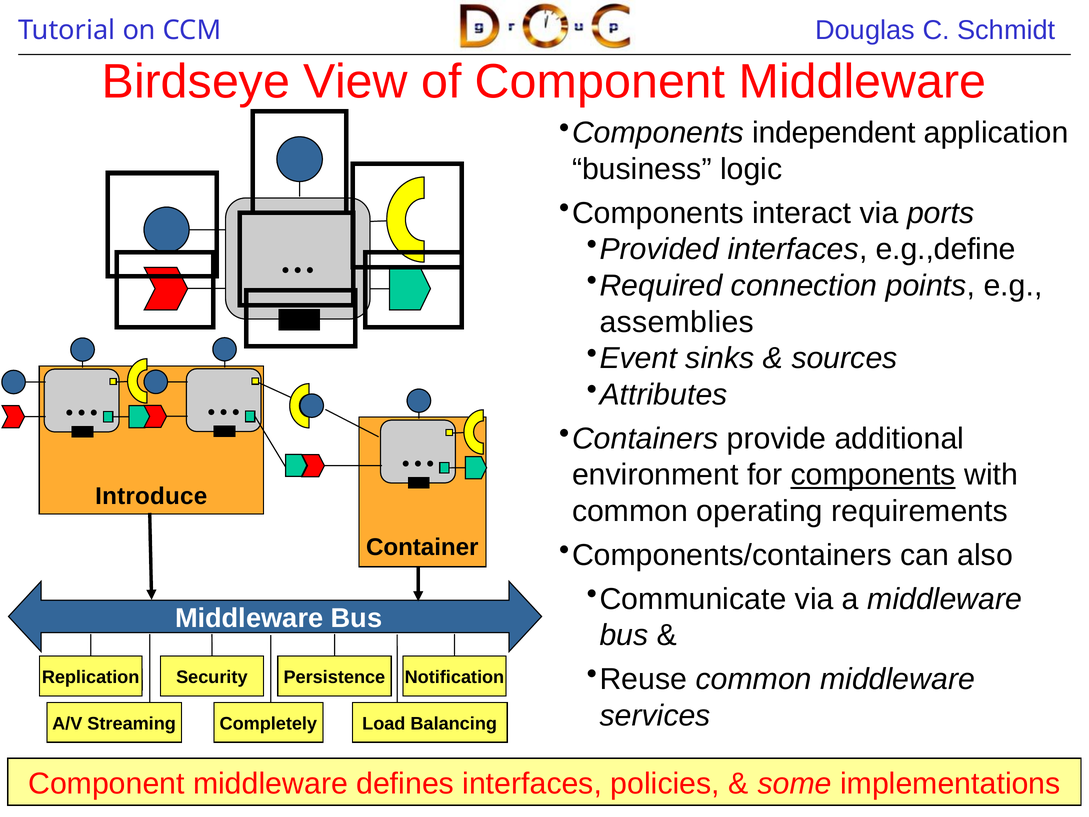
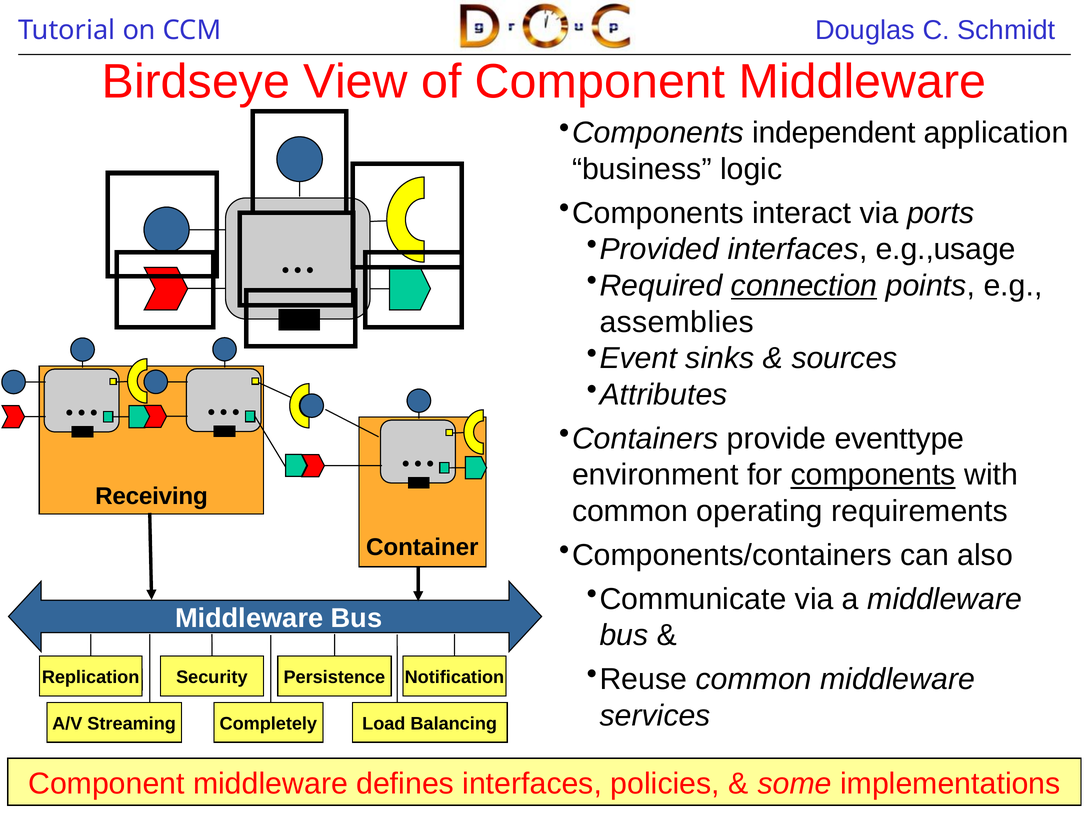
e.g.,define: e.g.,define -> e.g.,usage
connection underline: none -> present
additional: additional -> eventtype
Introduce: Introduce -> Receiving
